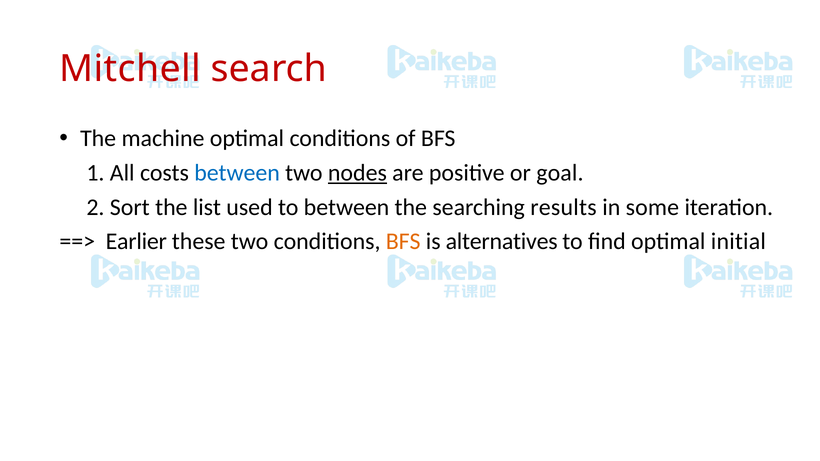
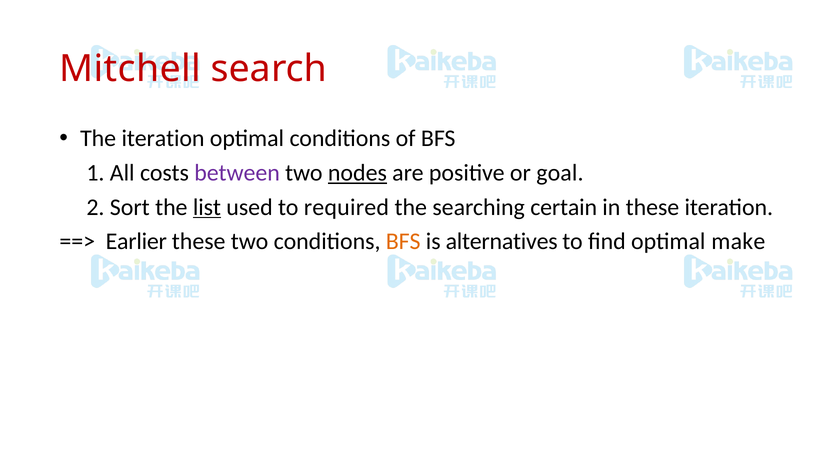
The machine: machine -> iteration
between at (237, 173) colour: blue -> purple
list underline: none -> present
to between: between -> required
results: results -> certain
in some: some -> these
initial: initial -> make
